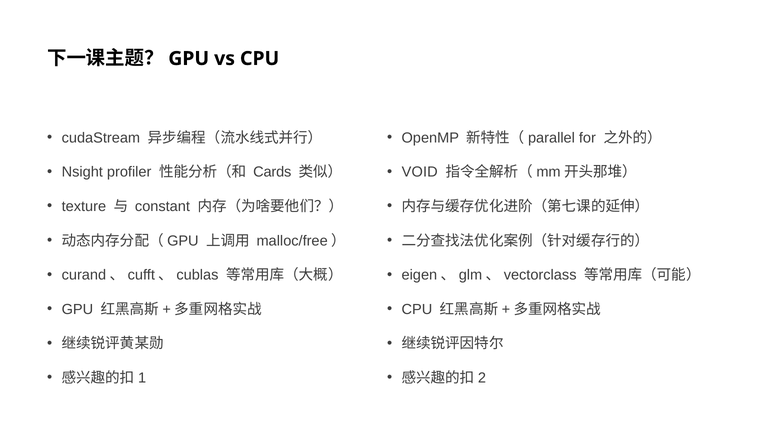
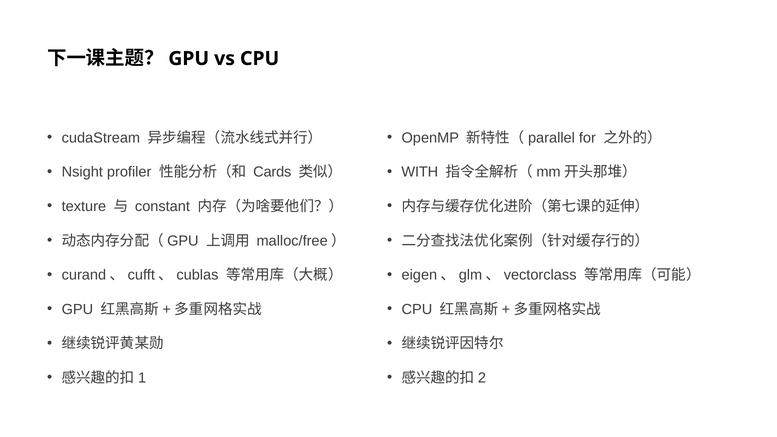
VOID: VOID -> WITH
